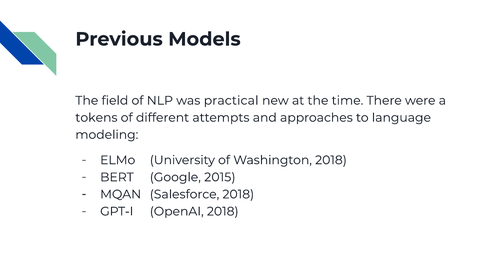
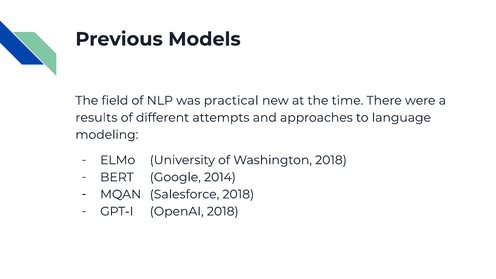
tokens: tokens -> results
2015: 2015 -> 2014
